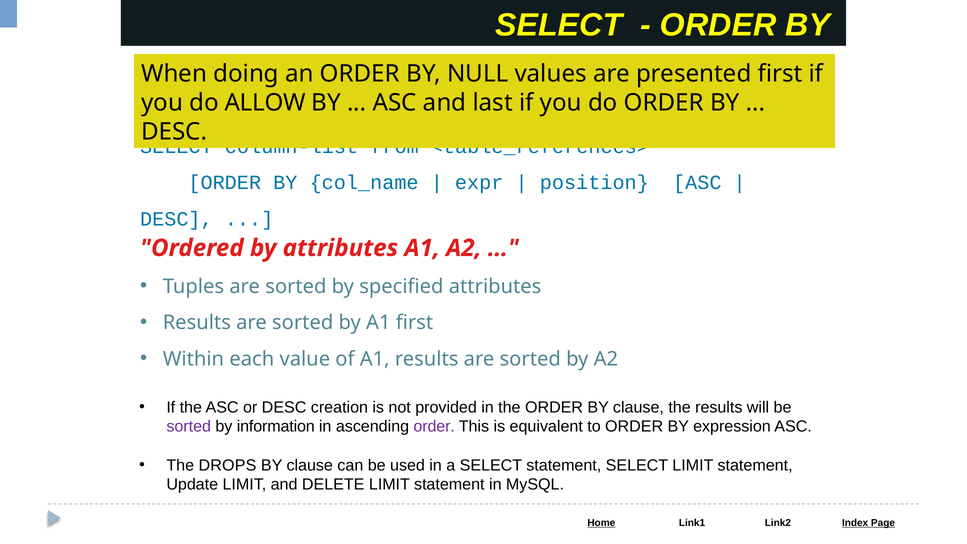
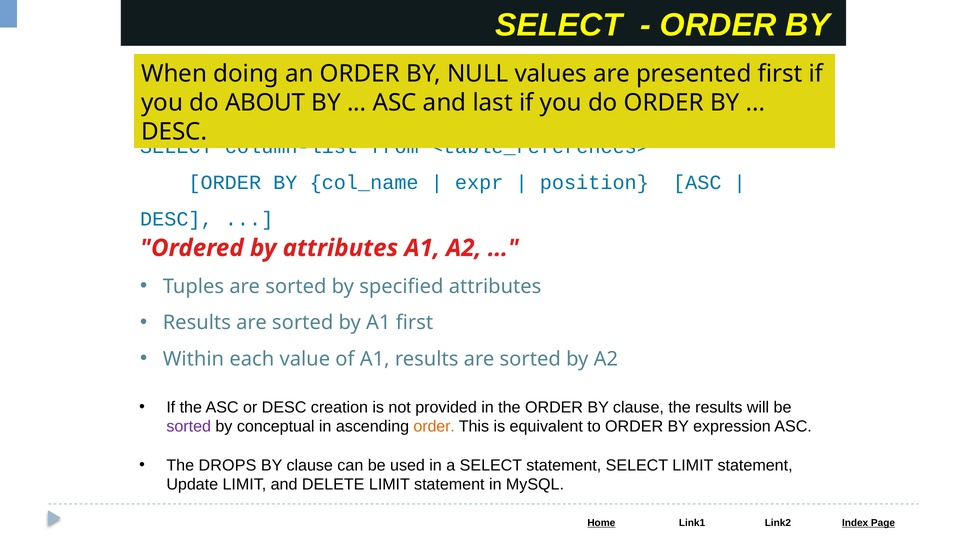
ALLOW: ALLOW -> ABOUT
information: information -> conceptual
order at (434, 427) colour: purple -> orange
